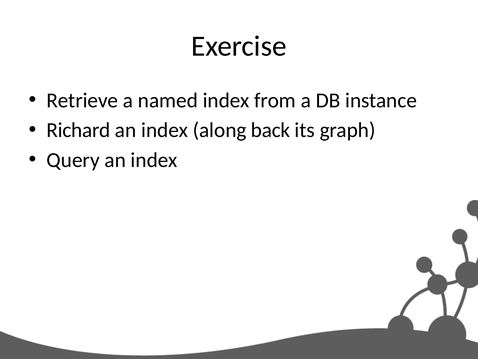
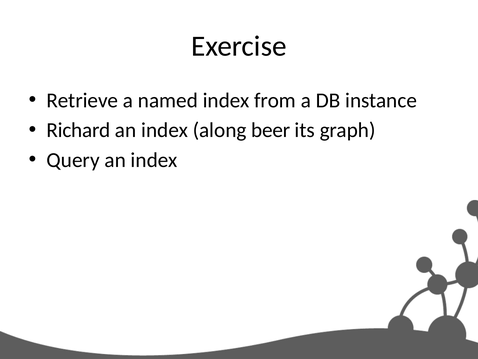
back: back -> beer
